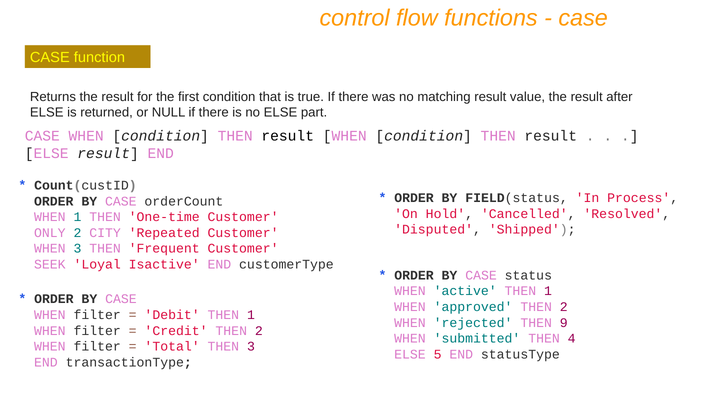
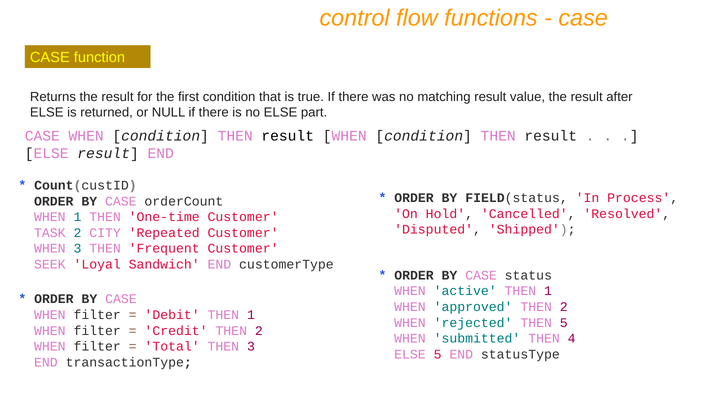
ONLY: ONLY -> TASK
Isactive: Isactive -> Sandwich
THEN 9: 9 -> 5
